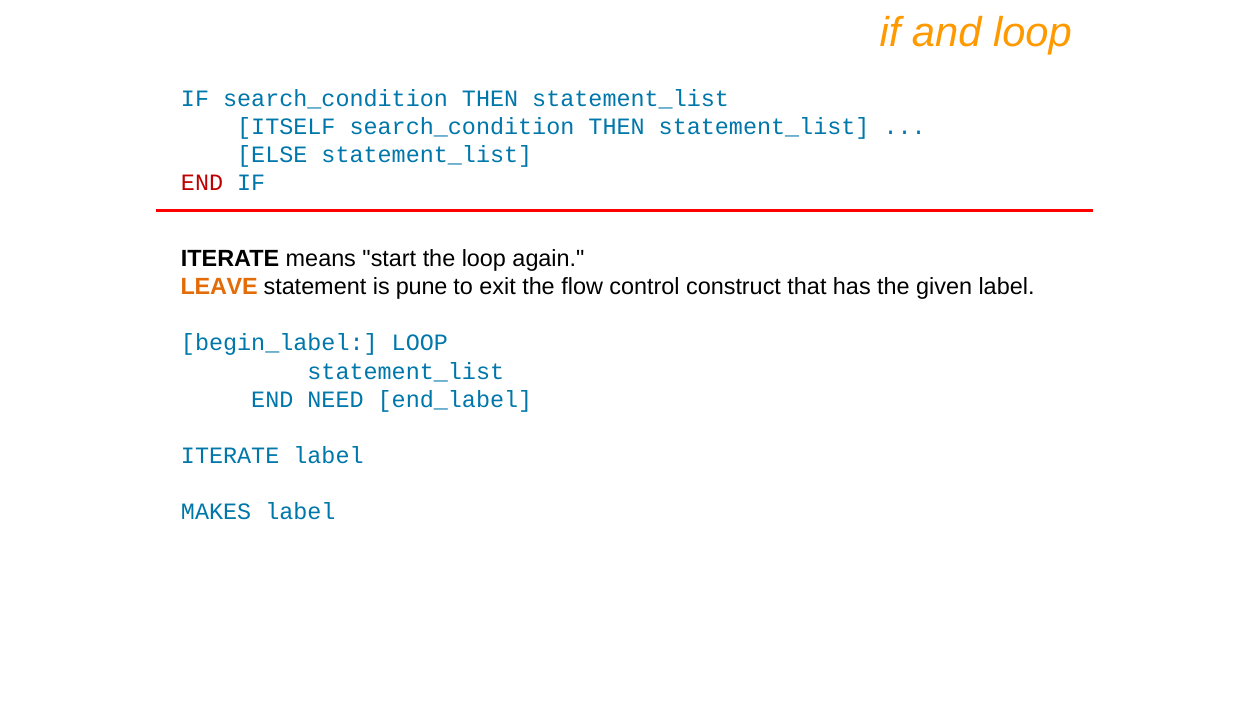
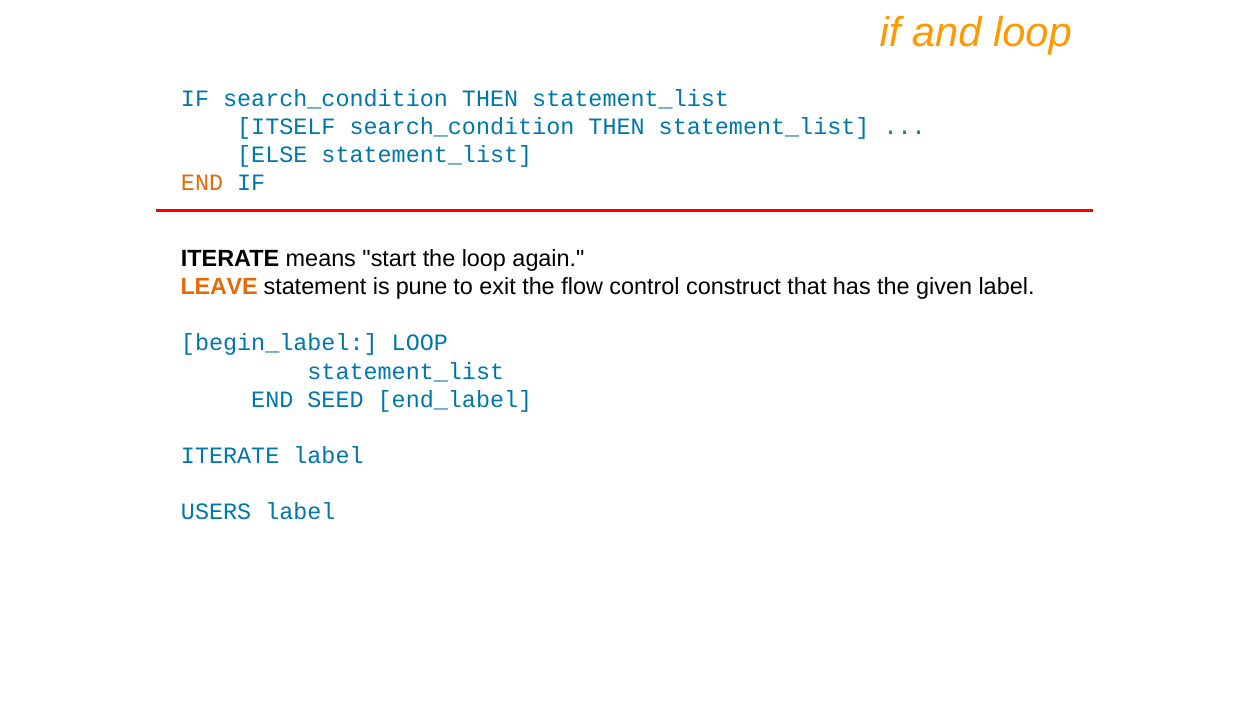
END at (202, 183) colour: red -> orange
NEED: NEED -> SEED
MAKES: MAKES -> USERS
